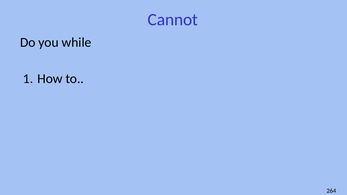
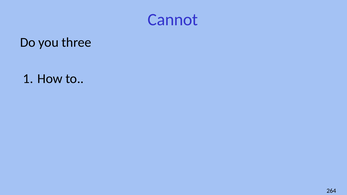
while: while -> three
